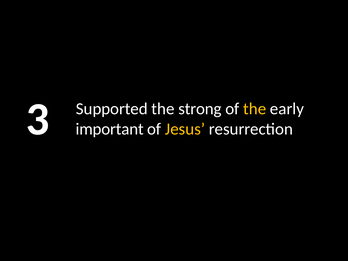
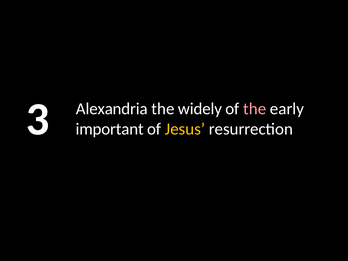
Supported: Supported -> Alexandria
strong: strong -> widely
the at (255, 109) colour: yellow -> pink
